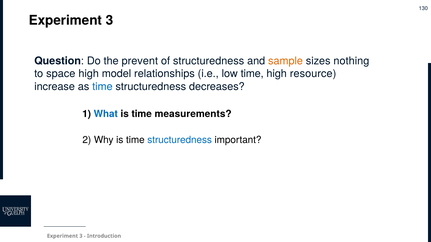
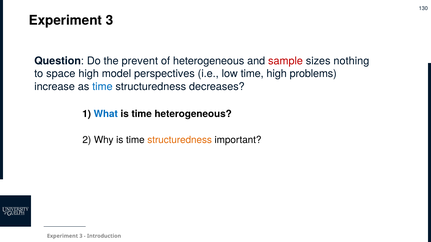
of structuredness: structuredness -> heterogeneous
sample colour: orange -> red
relationships: relationships -> perspectives
resource: resource -> problems
time measurements: measurements -> heterogeneous
structuredness at (180, 140) colour: blue -> orange
